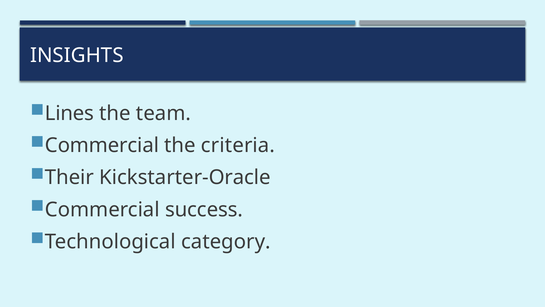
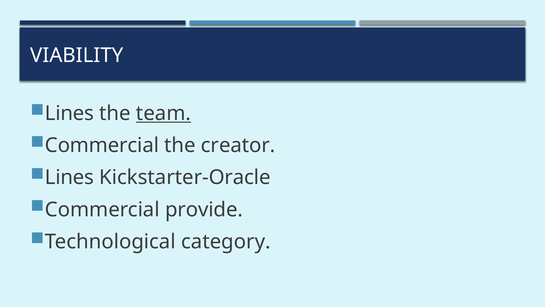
INSIGHTS: INSIGHTS -> VIABILITY
team underline: none -> present
criteria: criteria -> creator
Their at (69, 177): Their -> Lines
success: success -> provide
